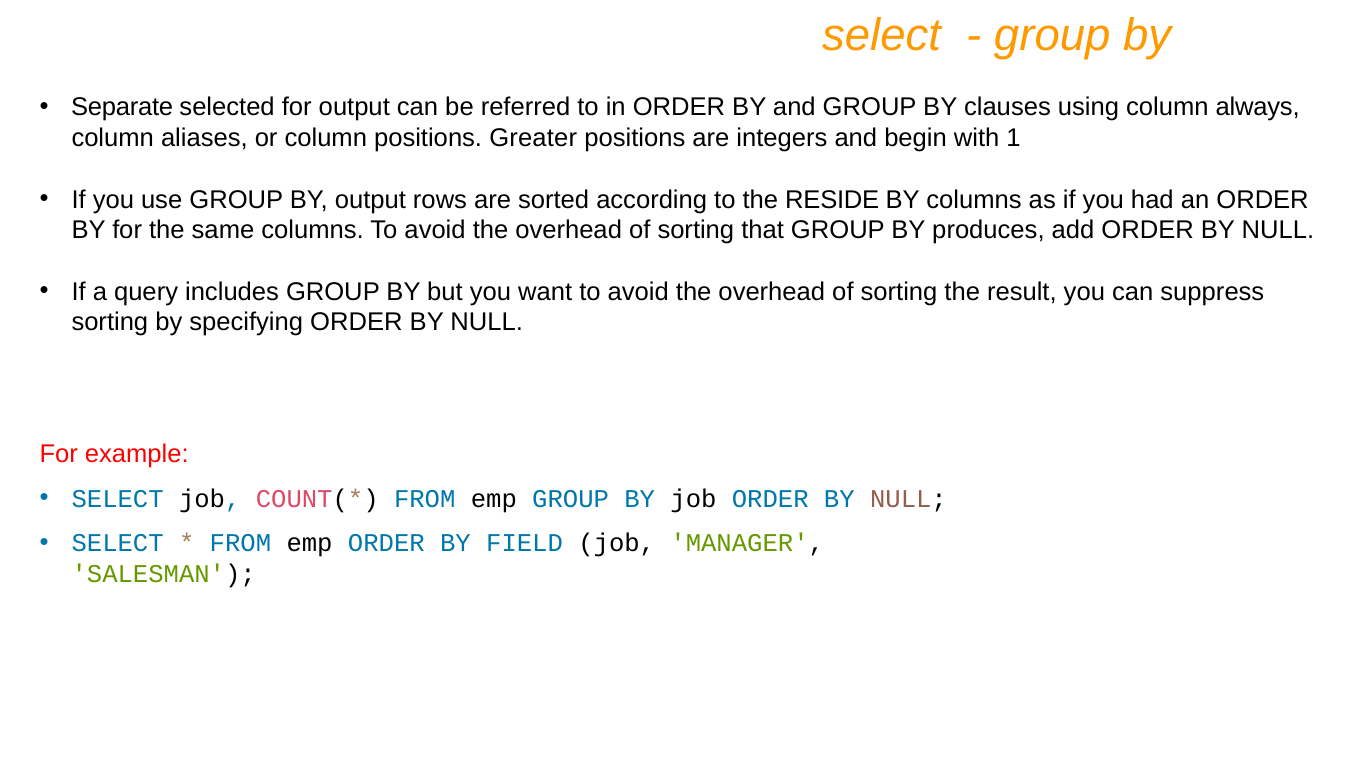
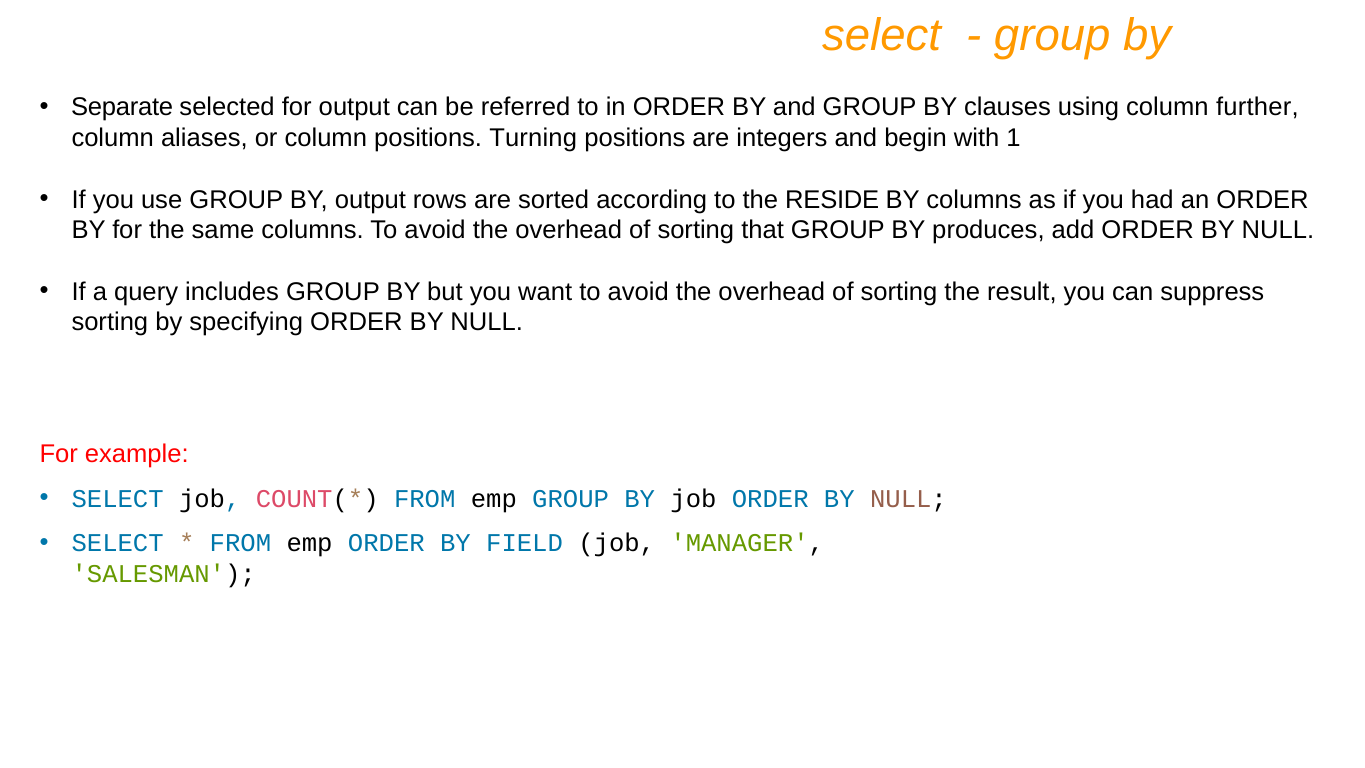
always: always -> further
Greater: Greater -> Turning
